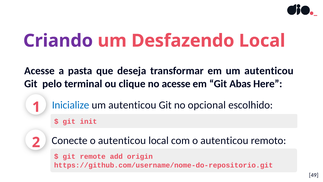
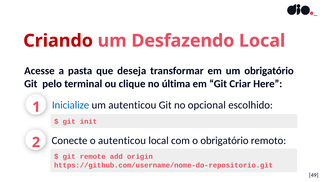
Criando colour: purple -> red
em um autenticou: autenticou -> obrigatório
no acesse: acesse -> última
Abas: Abas -> Criar
com o autenticou: autenticou -> obrigatório
